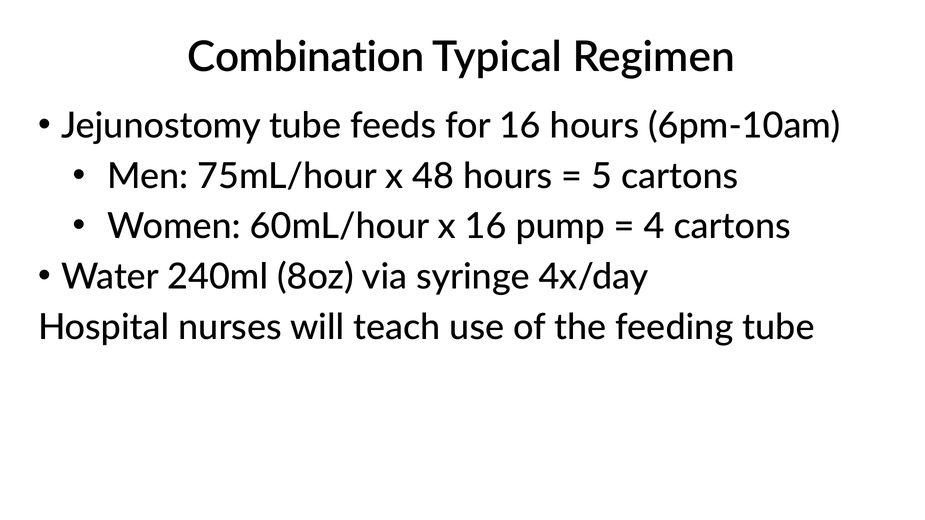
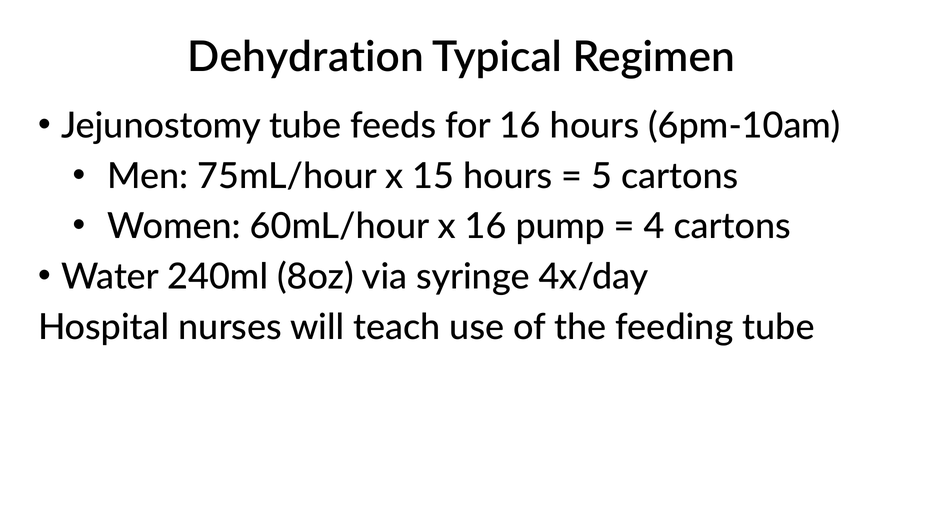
Combination: Combination -> Dehydration
48: 48 -> 15
